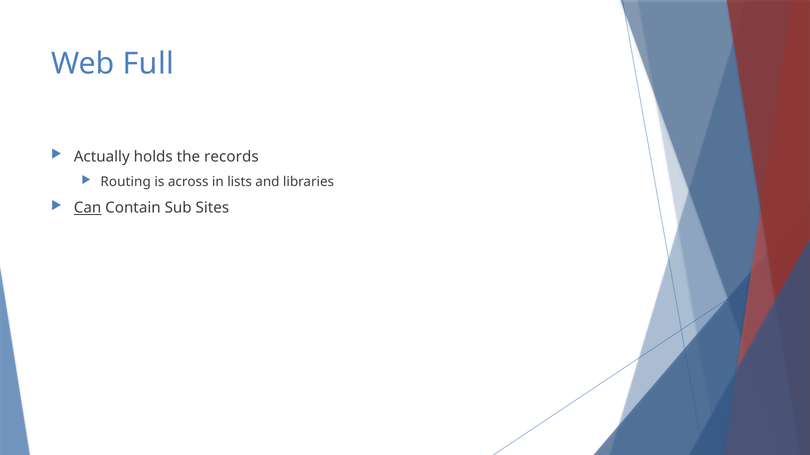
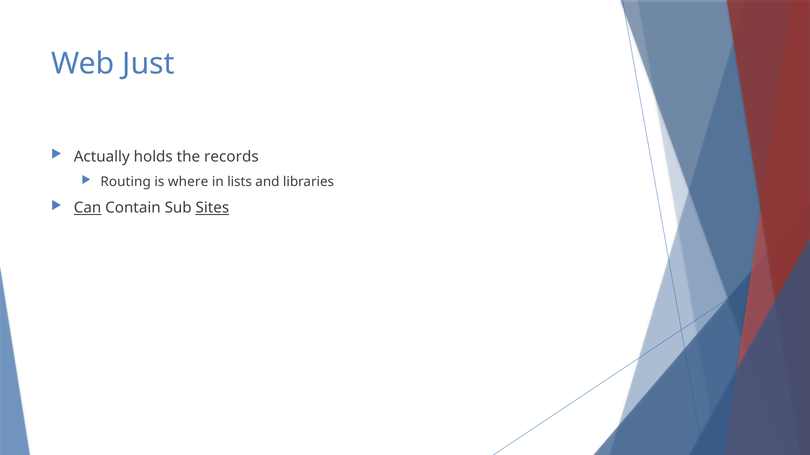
Full: Full -> Just
across: across -> where
Sites underline: none -> present
